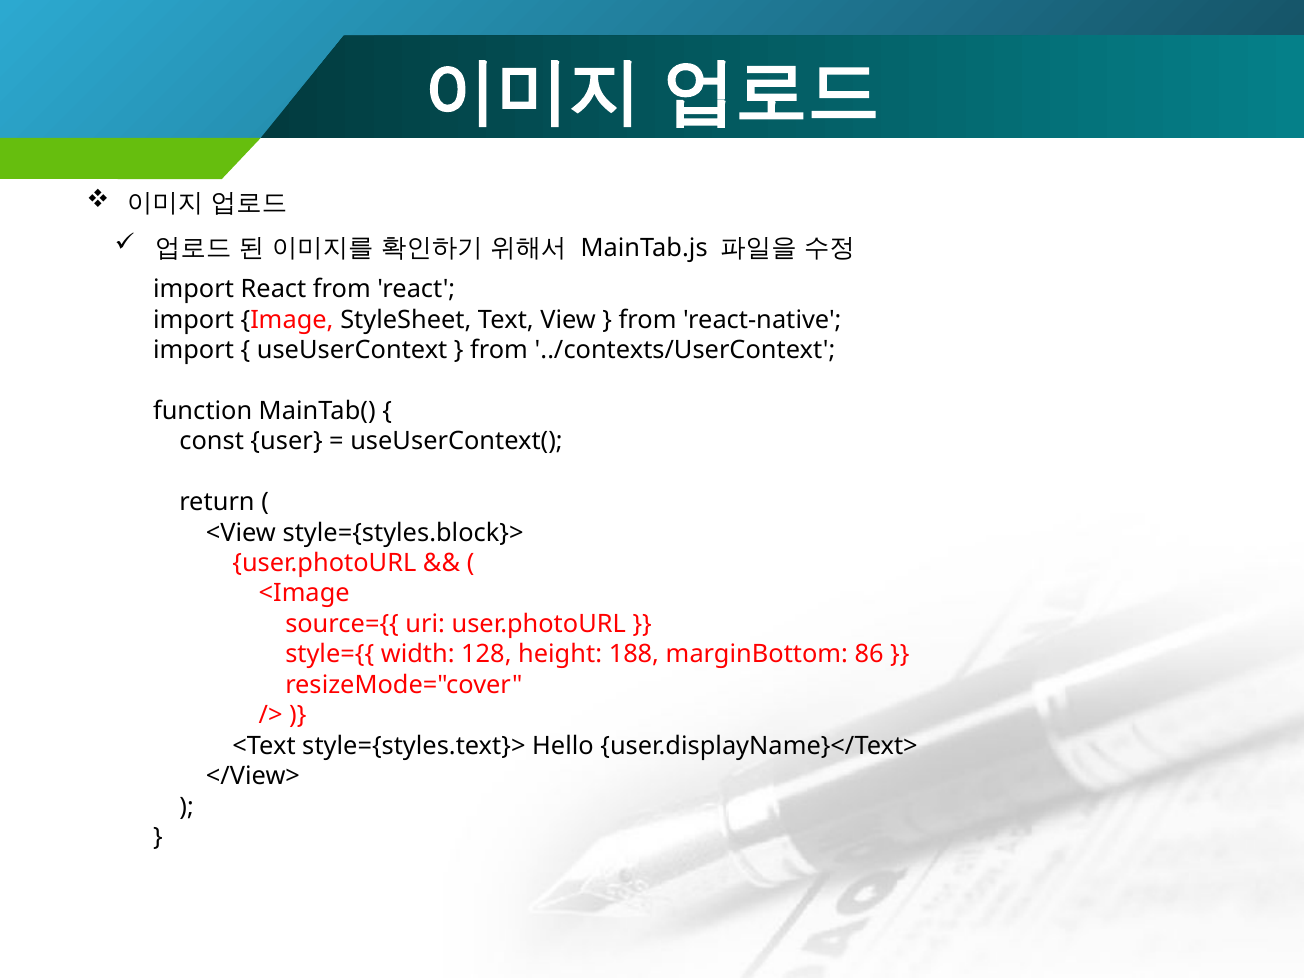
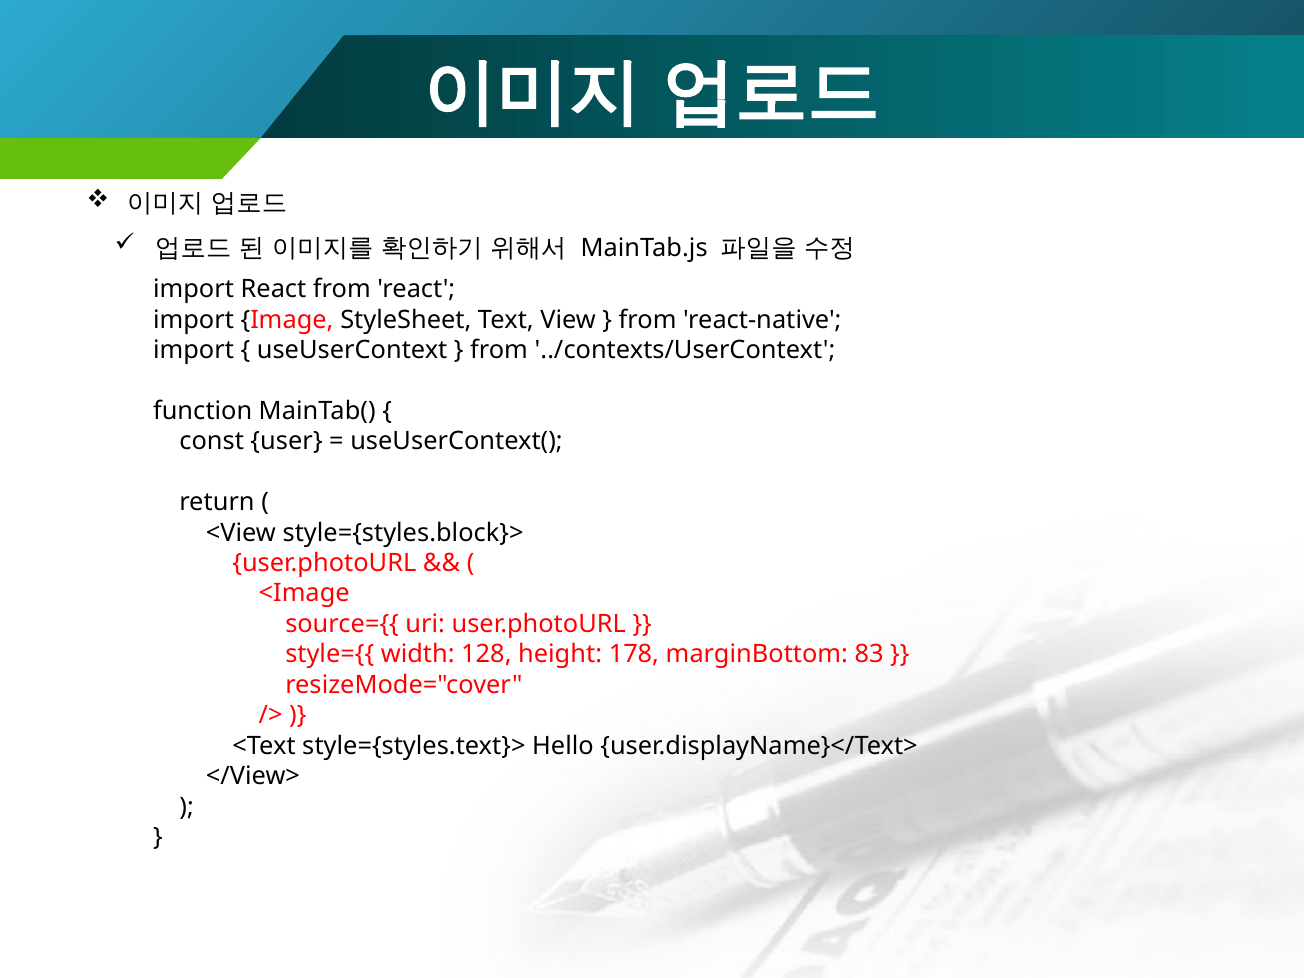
188: 188 -> 178
86: 86 -> 83
